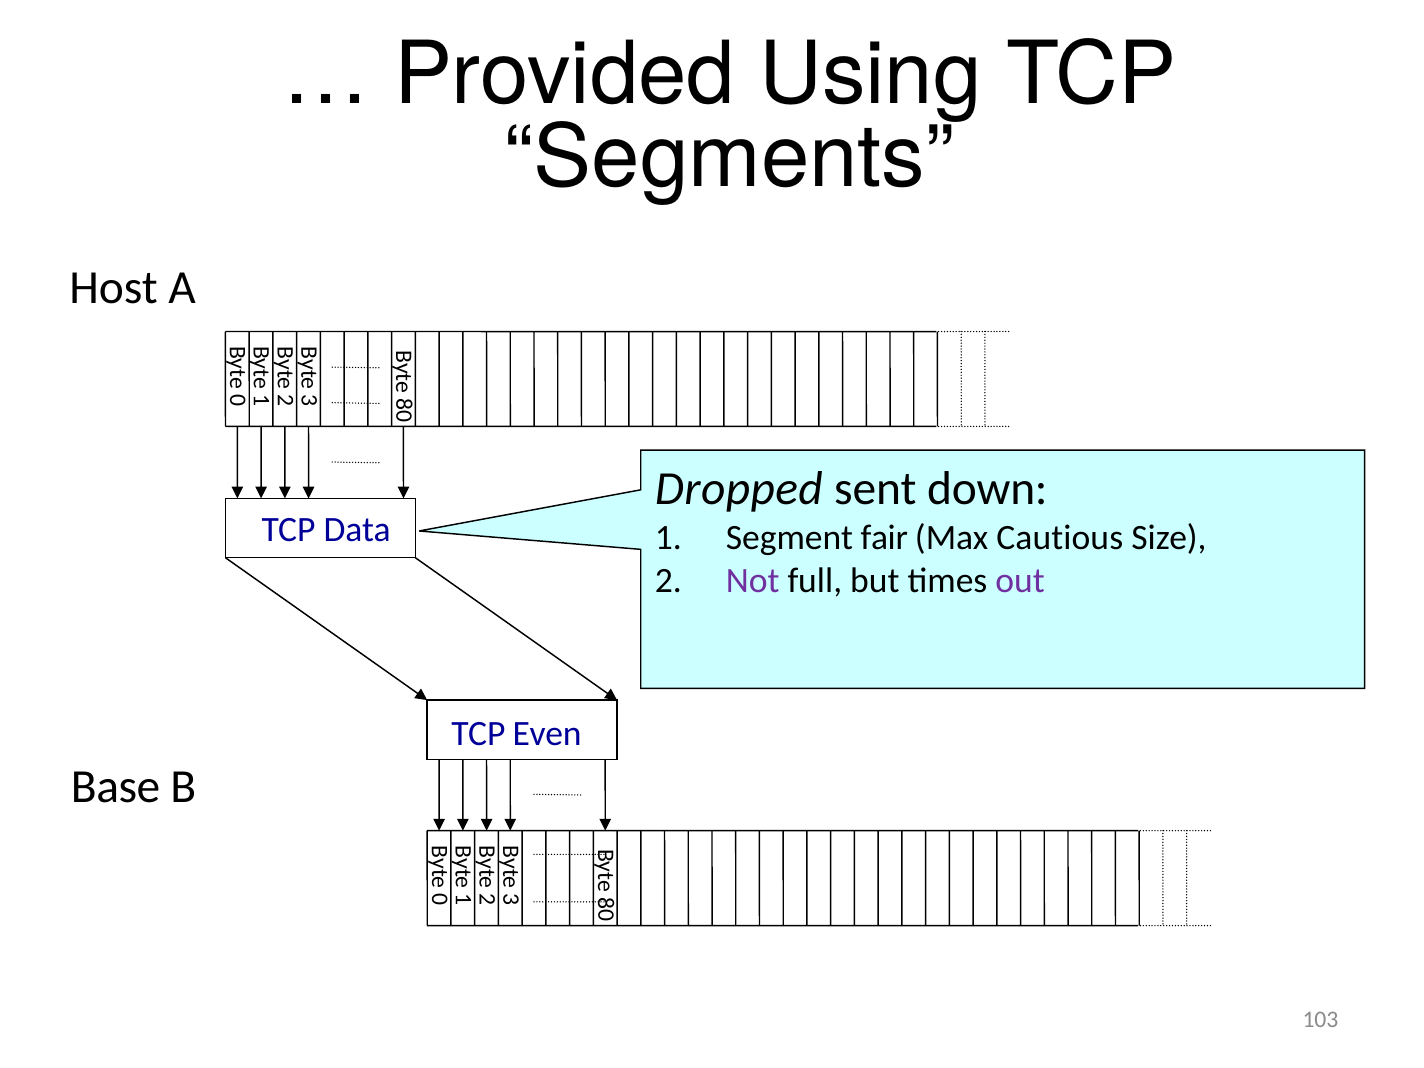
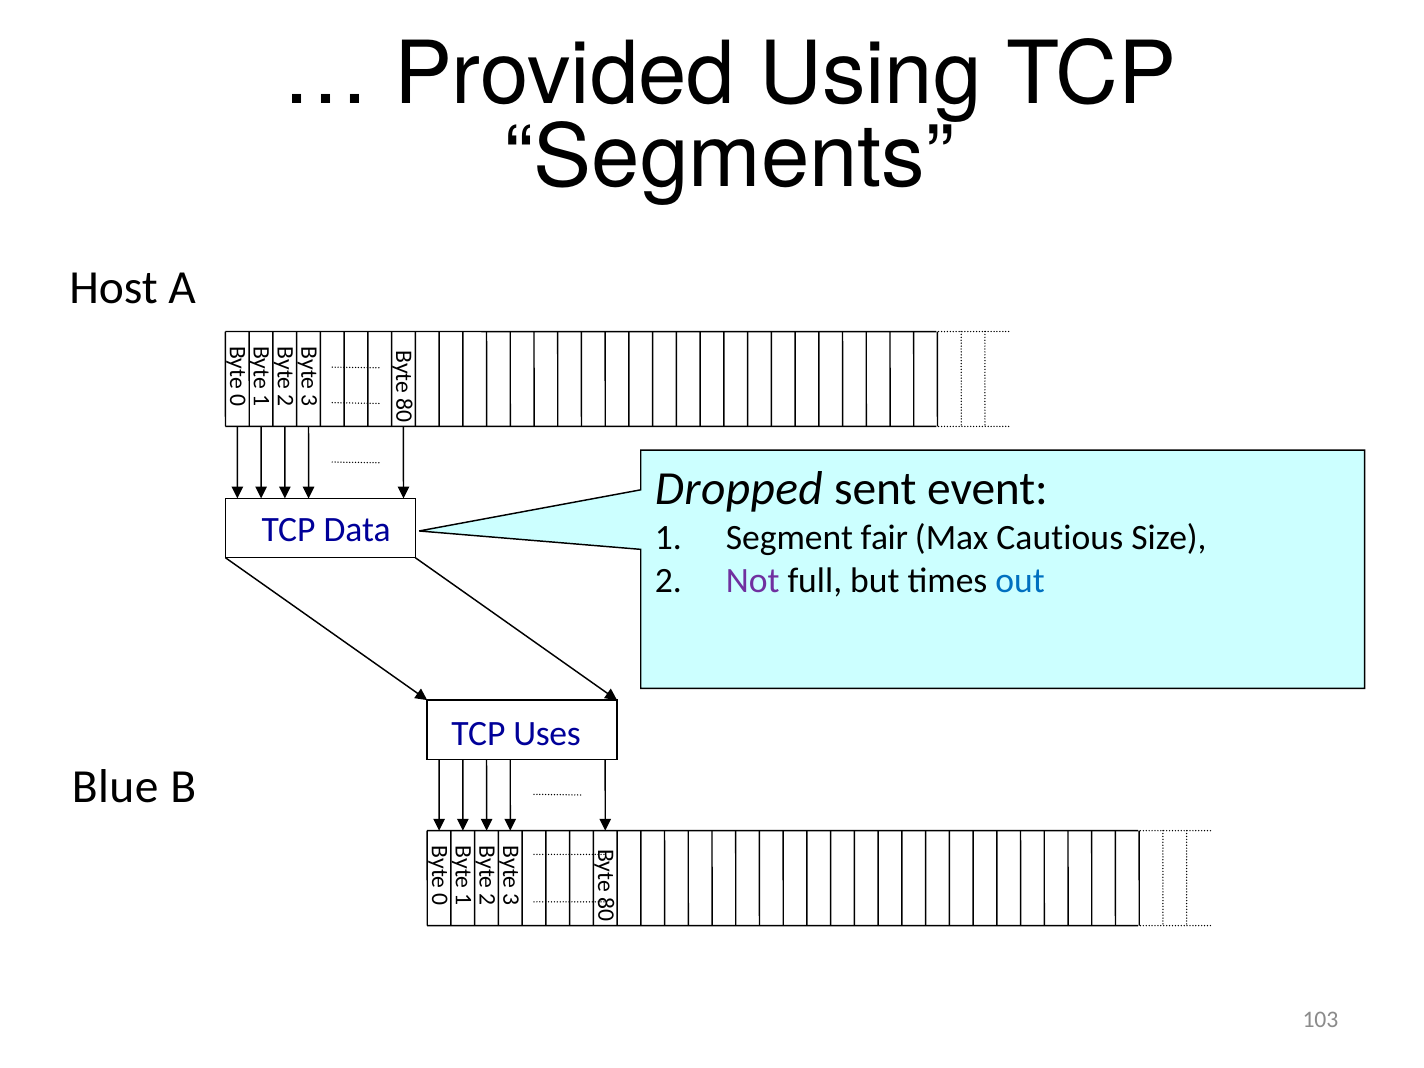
down: down -> event
out colour: purple -> blue
Even: Even -> Uses
Base: Base -> Blue
